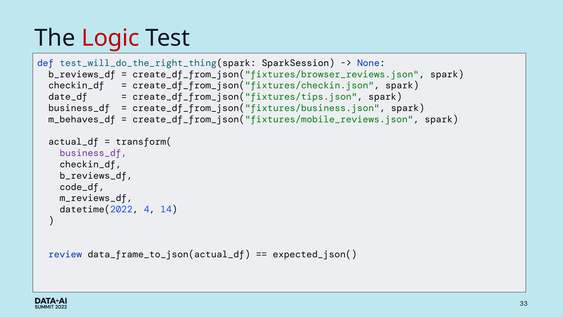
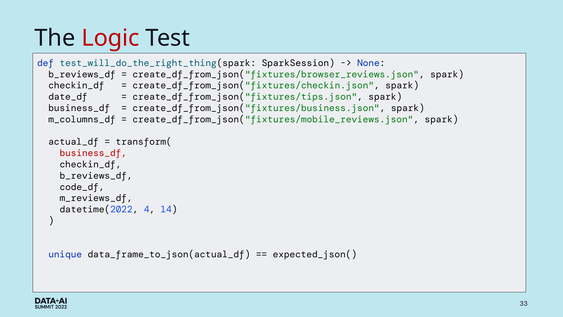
m_behaves_df: m_behaves_df -> m_columns_df
business_df at (93, 153) colour: purple -> red
review: review -> unique
